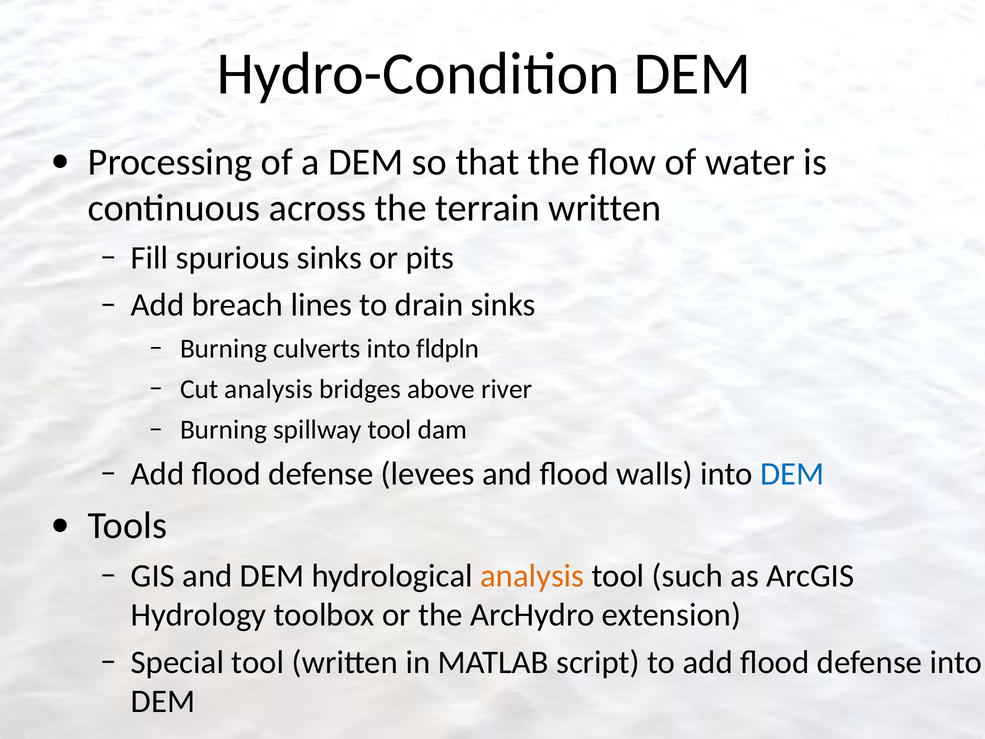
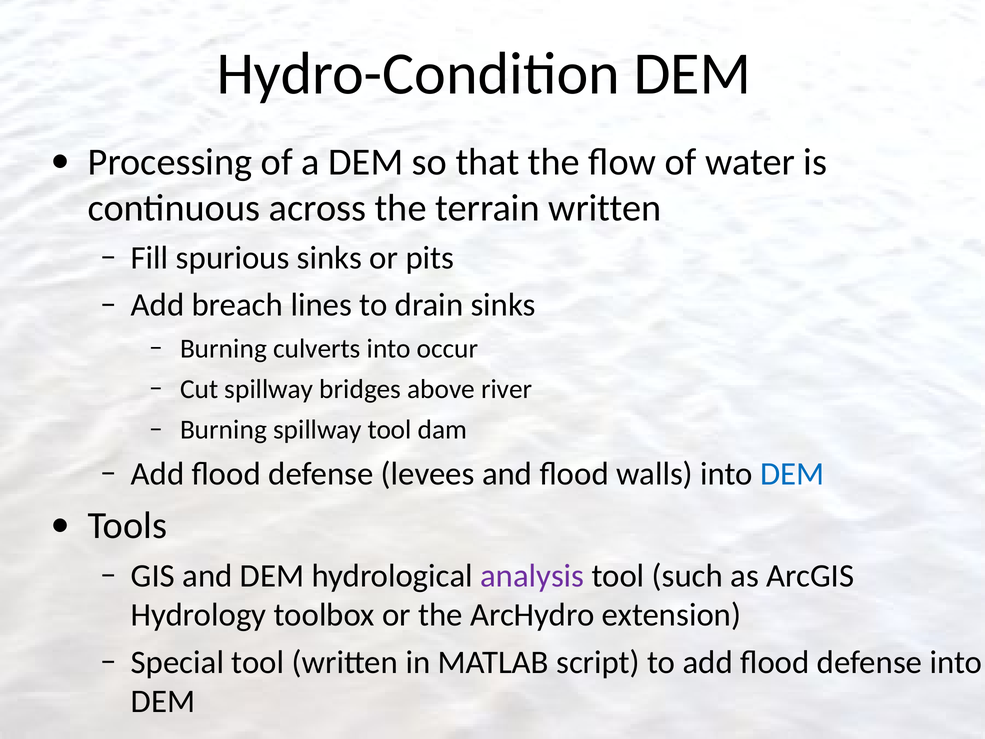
fldpln: fldpln -> occur
Cut analysis: analysis -> spillway
analysis at (532, 576) colour: orange -> purple
